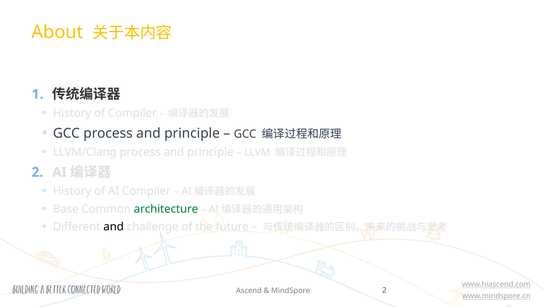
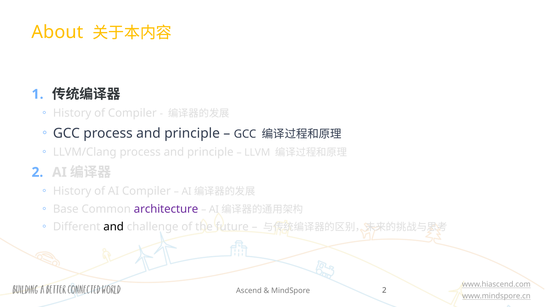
architecture colour: green -> purple
